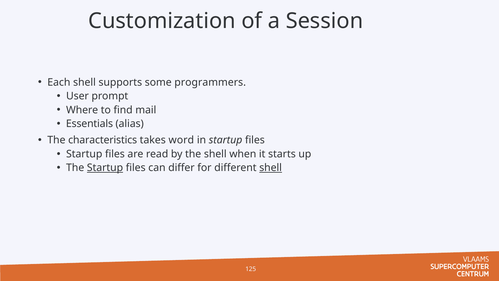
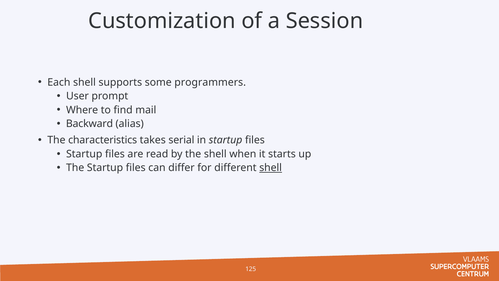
Essentials: Essentials -> Backward
word: word -> serial
Startup at (105, 168) underline: present -> none
